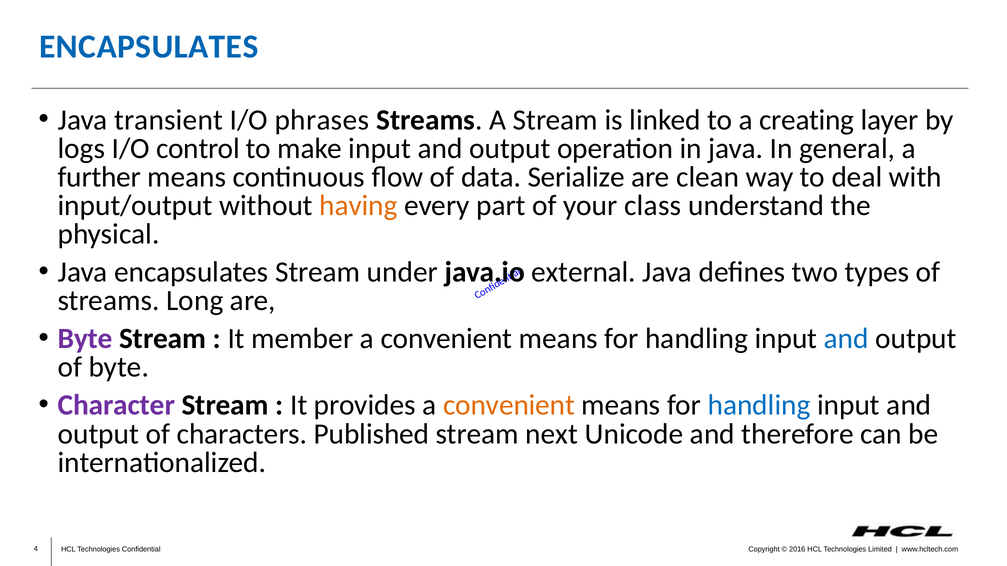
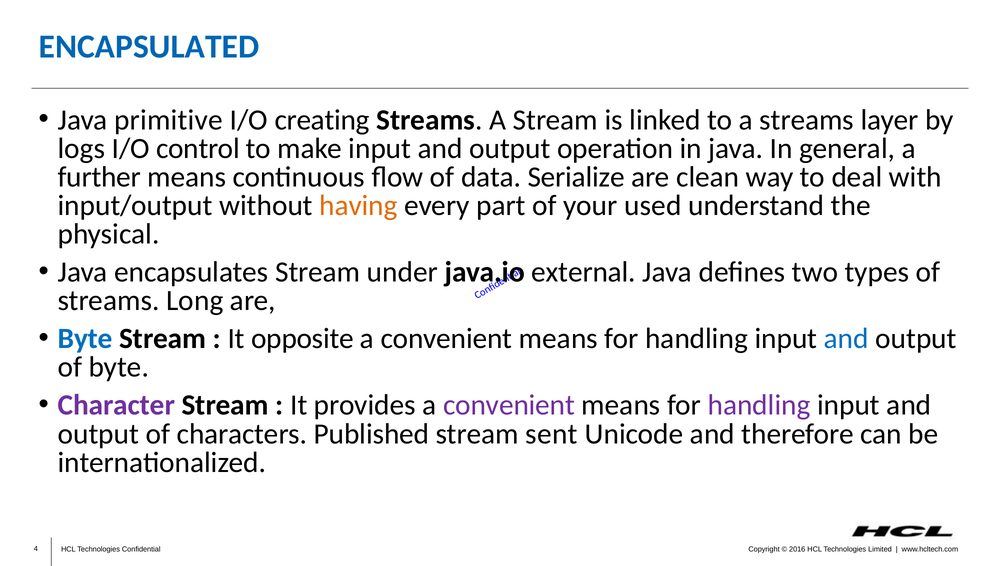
ENCAPSULATES at (149, 47): ENCAPSULATES -> ENCAPSULATED
transient: transient -> primitive
phrases: phrases -> creating
a creating: creating -> streams
class: class -> used
Byte at (85, 339) colour: purple -> blue
member: member -> opposite
convenient at (509, 406) colour: orange -> purple
handling at (759, 406) colour: blue -> purple
next: next -> sent
